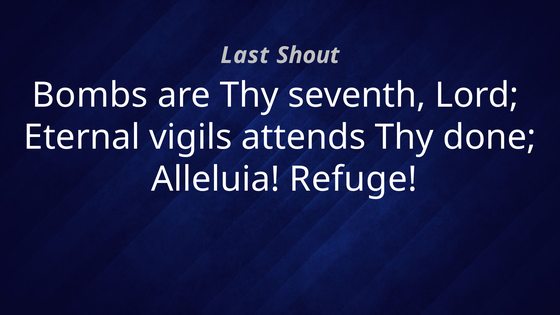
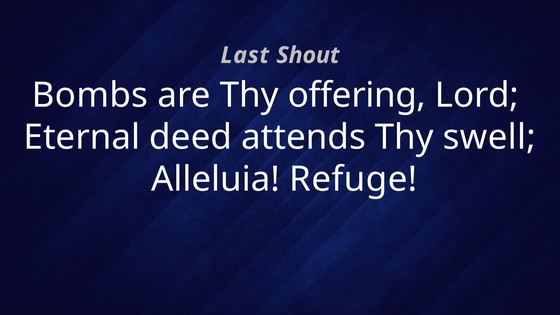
seventh: seventh -> offering
vigils: vigils -> deed
done: done -> swell
